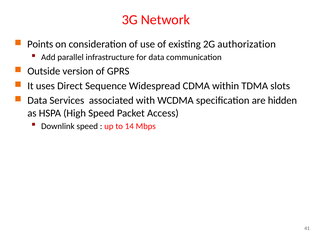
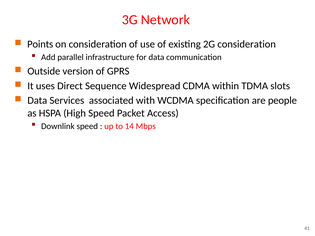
2G authorization: authorization -> consideration
hidden: hidden -> people
